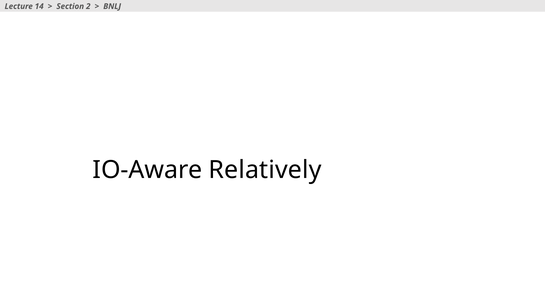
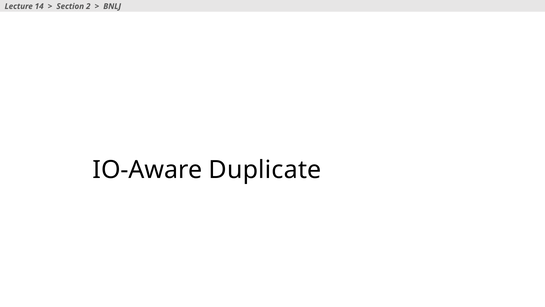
Relatively: Relatively -> Duplicate
